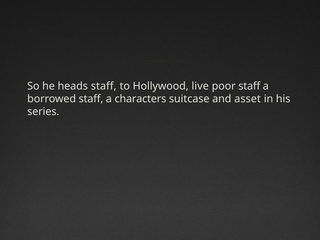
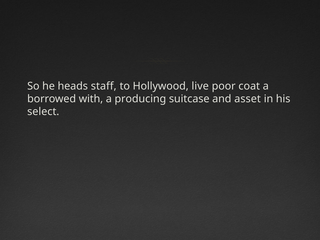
poor staff: staff -> coat
borrowed staff: staff -> with
characters: characters -> producing
series: series -> select
